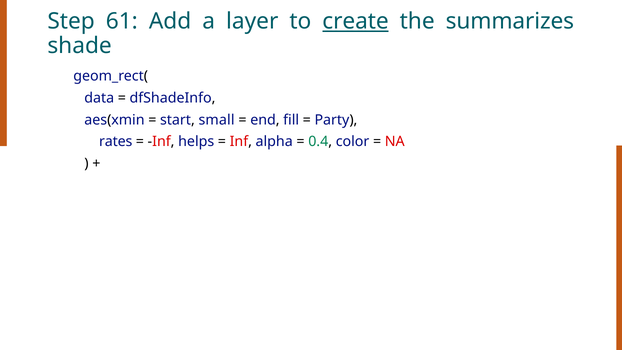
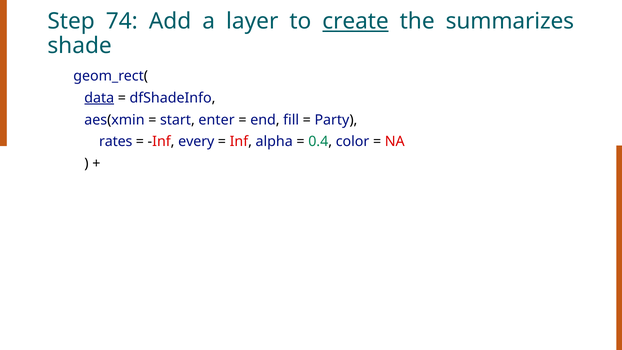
61: 61 -> 74
data underline: none -> present
small: small -> enter
helps: helps -> every
